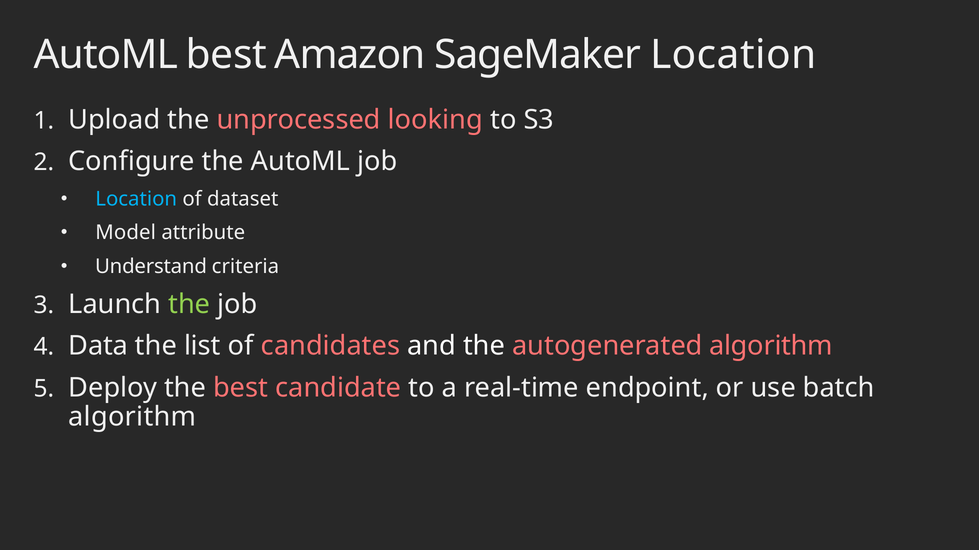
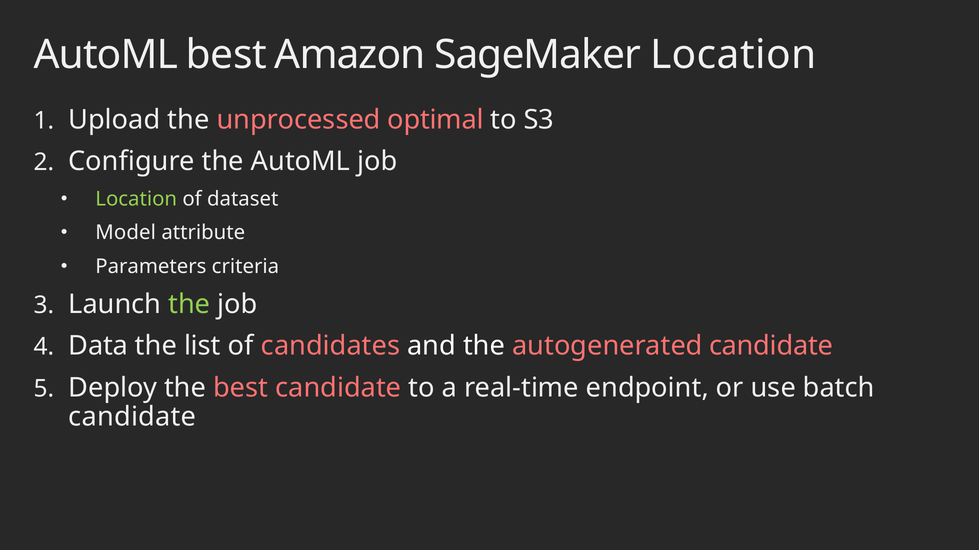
looking: looking -> optimal
Location at (136, 199) colour: light blue -> light green
Understand: Understand -> Parameters
autogenerated algorithm: algorithm -> candidate
algorithm at (132, 417): algorithm -> candidate
